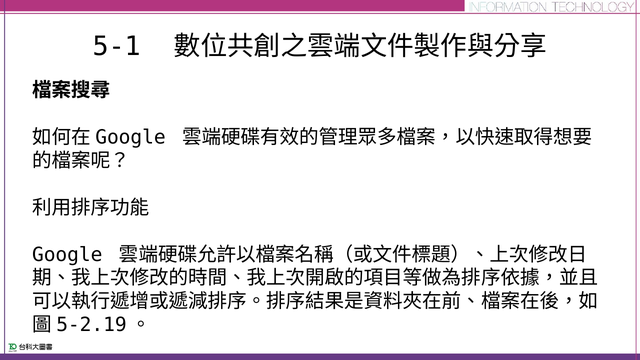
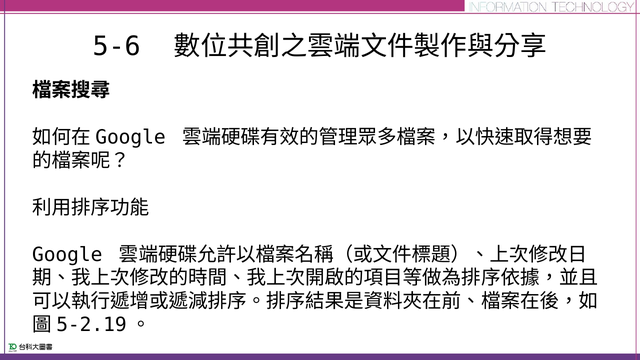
5-1: 5-1 -> 5-6
